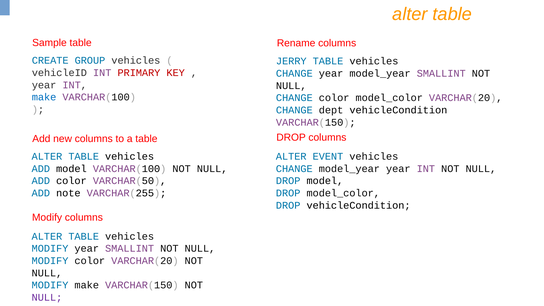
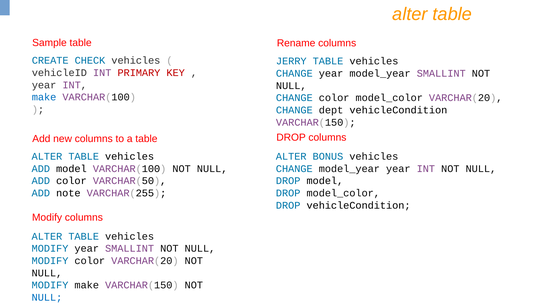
GROUP: GROUP -> CHECK
EVENT: EVENT -> BONUS
NULL at (47, 298) colour: purple -> blue
